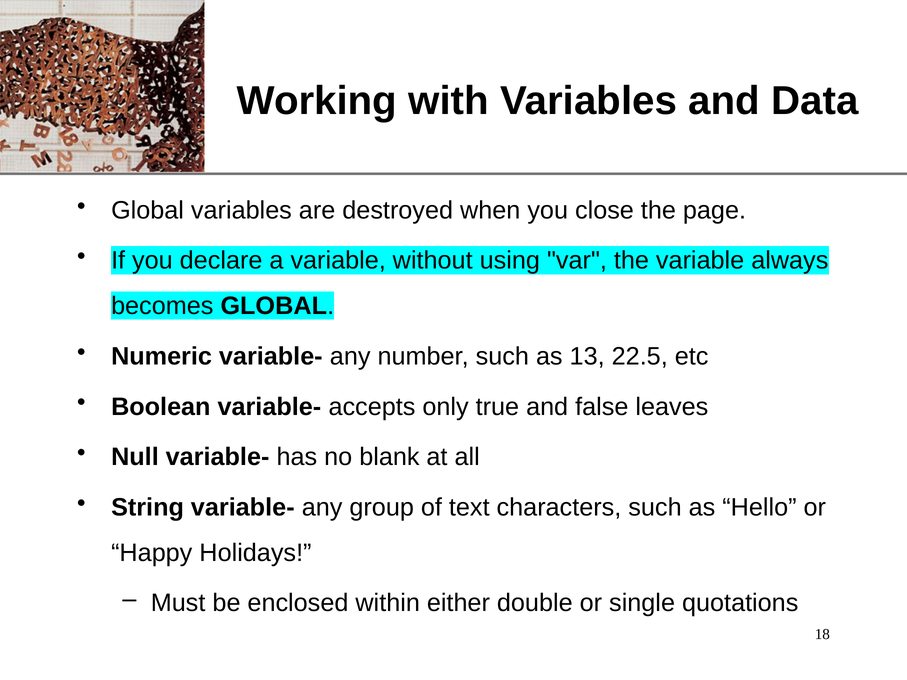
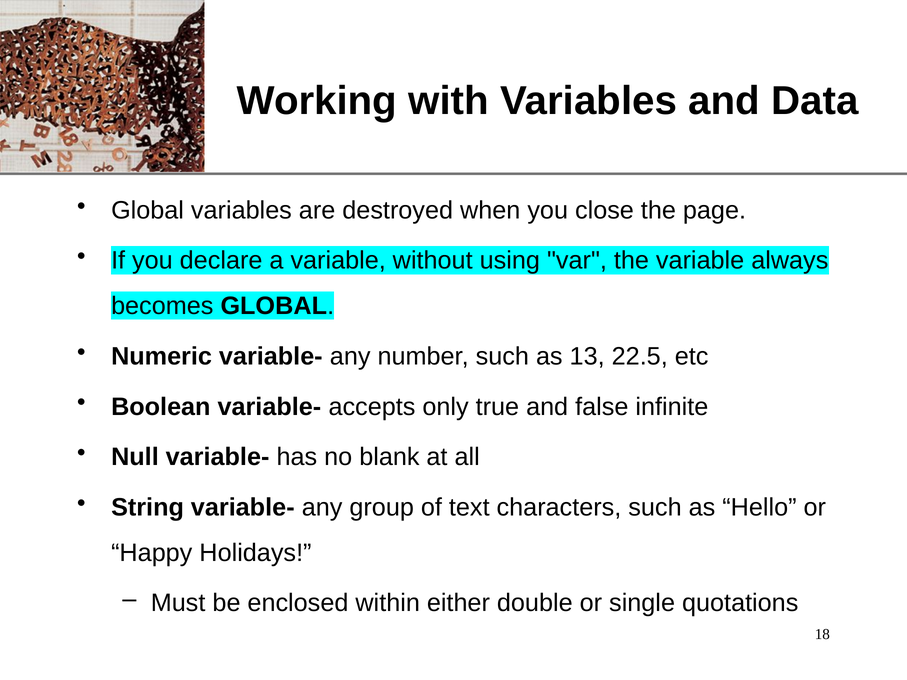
leaves: leaves -> infinite
